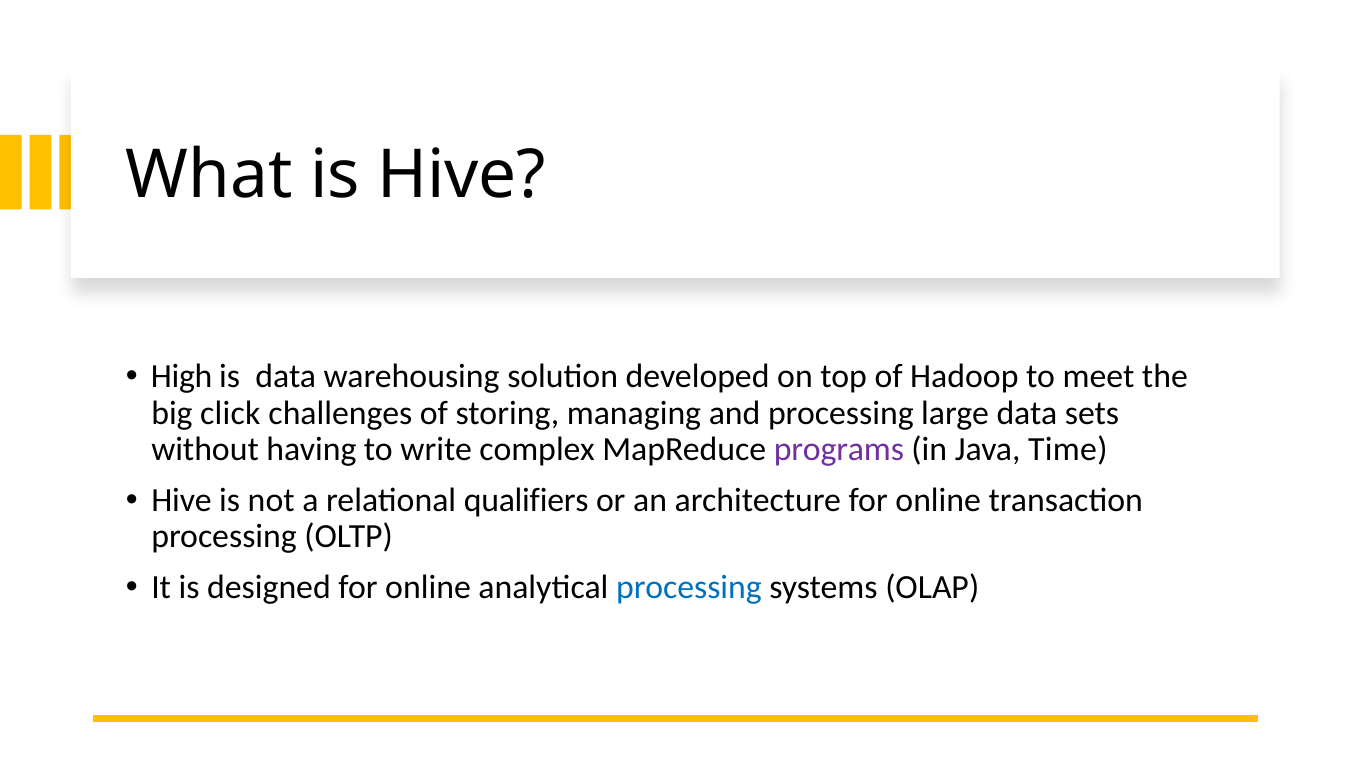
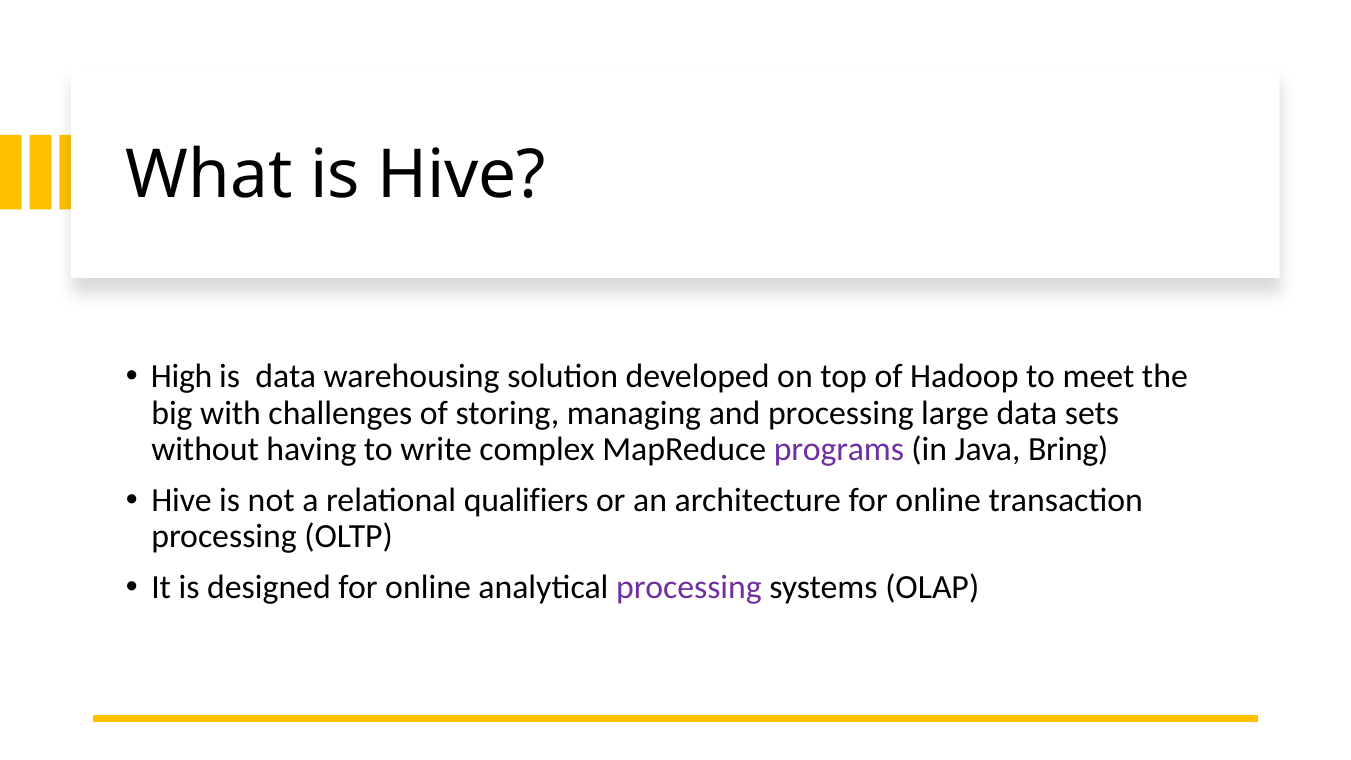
click: click -> with
Time: Time -> Bring
processing at (689, 587) colour: blue -> purple
